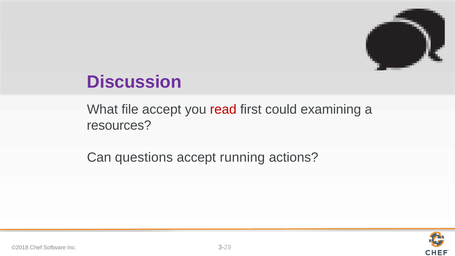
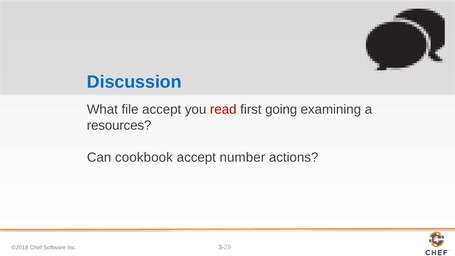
Discussion colour: purple -> blue
could: could -> going
questions: questions -> cookbook
running: running -> number
